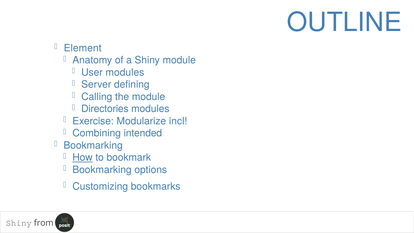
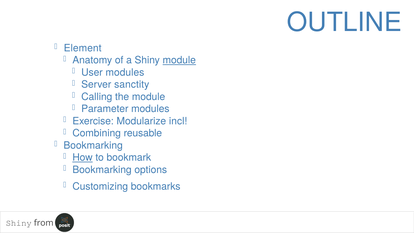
module at (179, 60) underline: none -> present
defining: defining -> sanctity
Directories: Directories -> Parameter
intended: intended -> reusable
